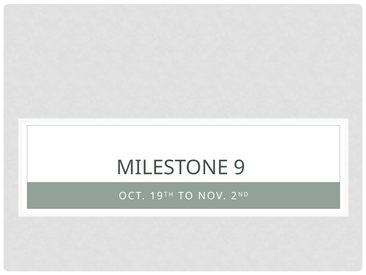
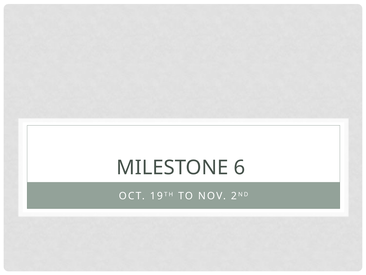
9: 9 -> 6
